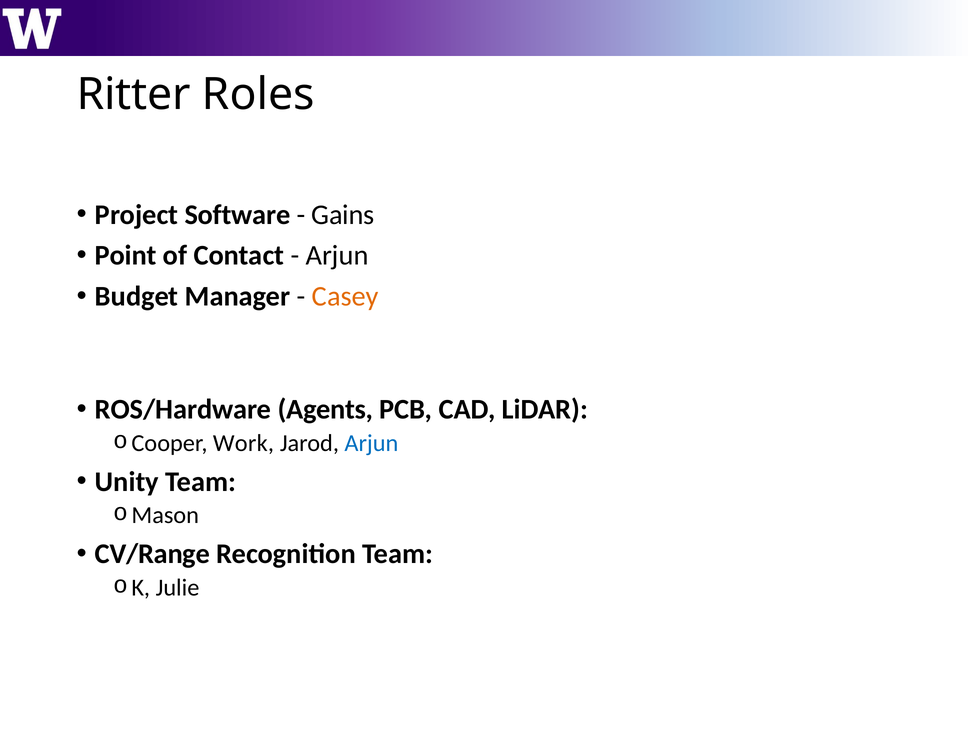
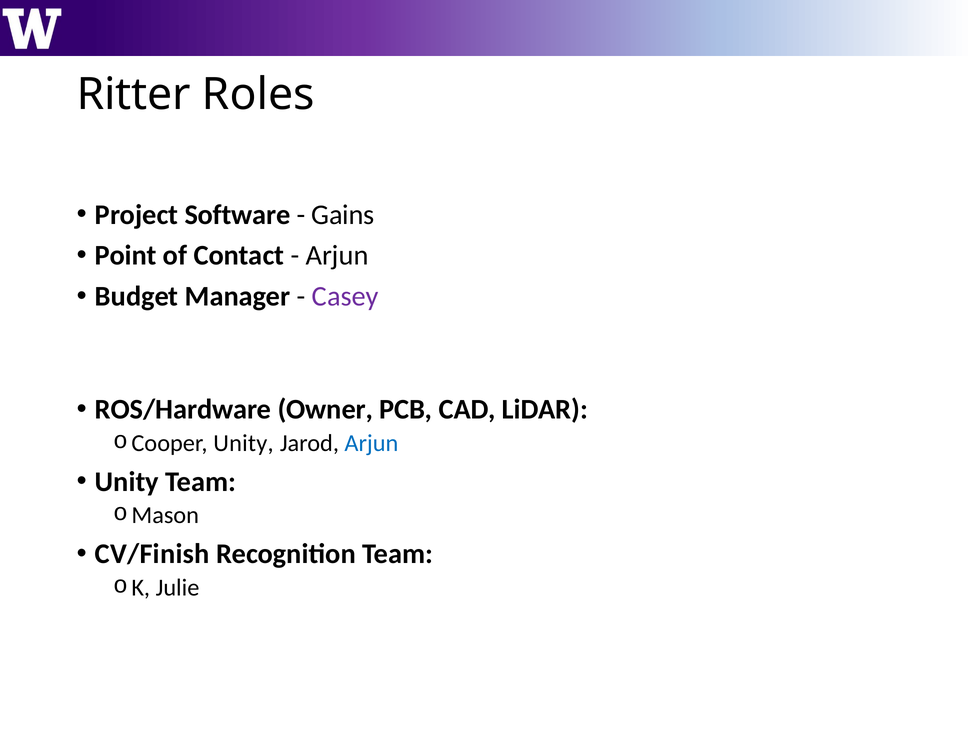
Casey colour: orange -> purple
Agents: Agents -> Owner
Work at (243, 443): Work -> Unity
CV/Range: CV/Range -> CV/Finish
